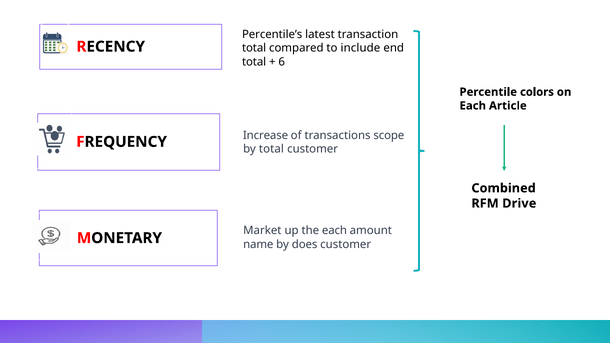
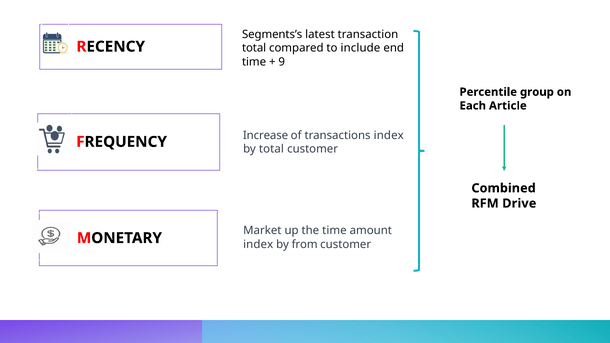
Percentile’s: Percentile’s -> Segments’s
total at (254, 62): total -> time
6: 6 -> 9
colors: colors -> group
transactions scope: scope -> index
the each: each -> time
name at (258, 244): name -> index
does: does -> from
